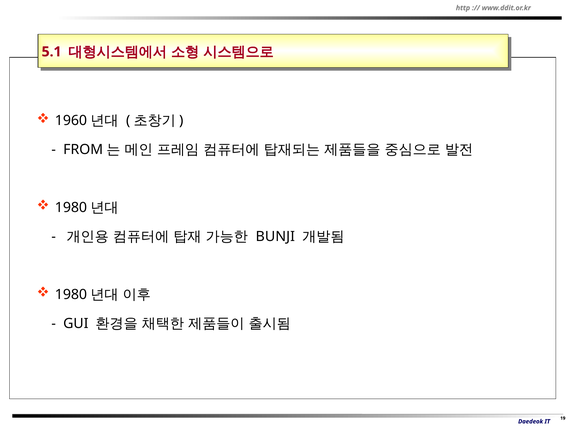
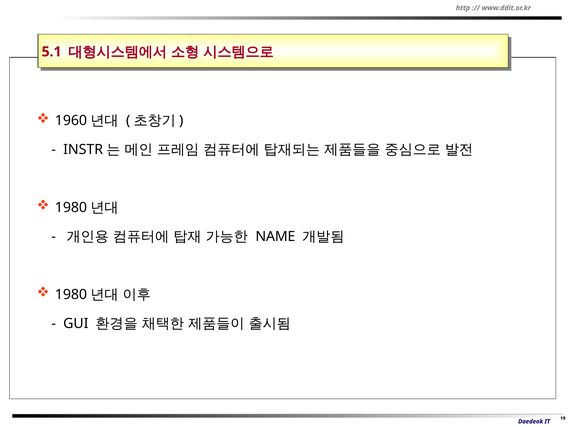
FROM: FROM -> INSTR
BUNJI: BUNJI -> NAME
